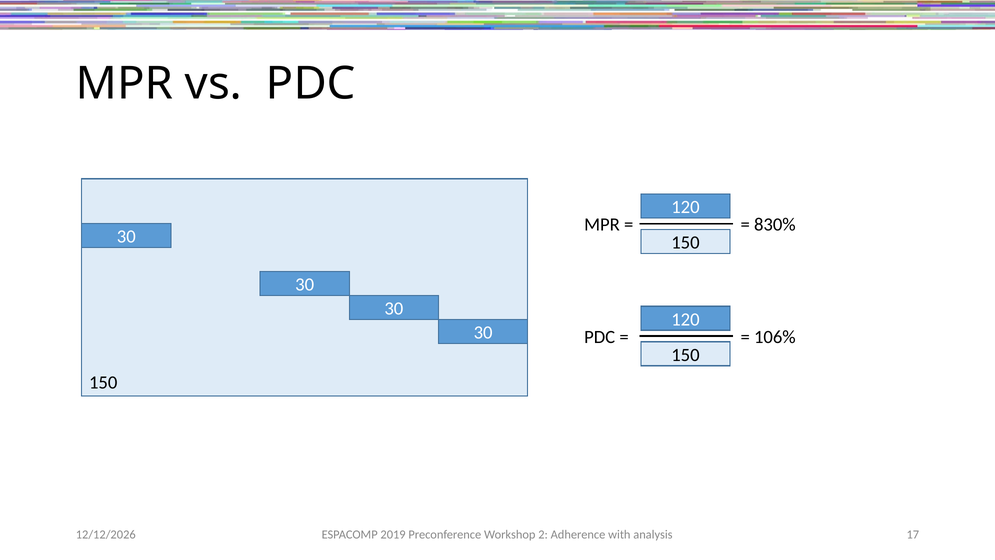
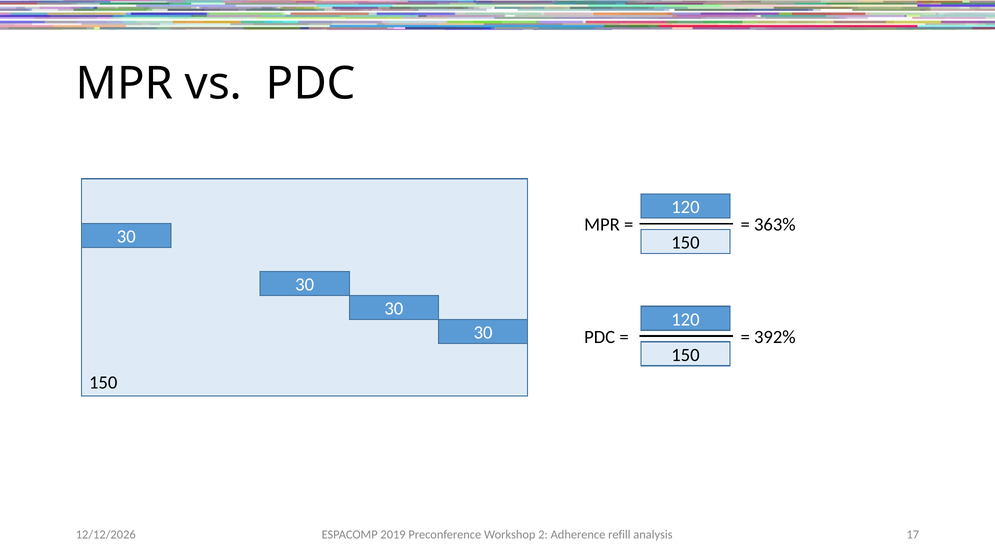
830%: 830% -> 363%
106%: 106% -> 392%
with: with -> refill
